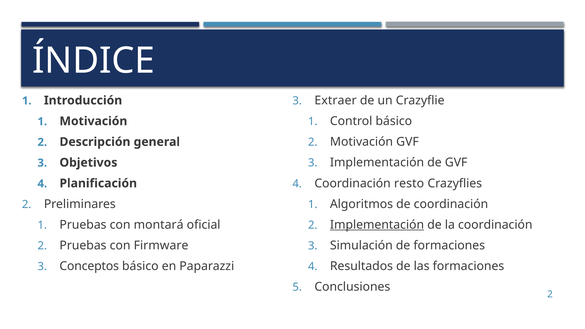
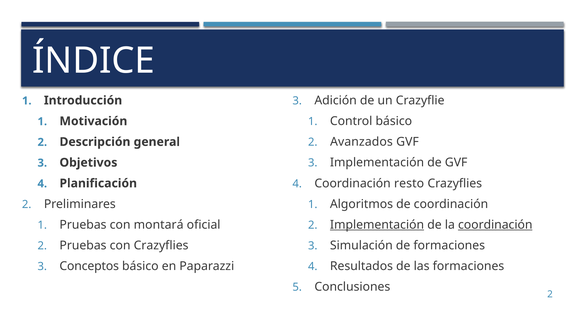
Extraer: Extraer -> Adición
2 Motivación: Motivación -> Avanzados
coordinación at (495, 225) underline: none -> present
con Firmware: Firmware -> Crazyflies
